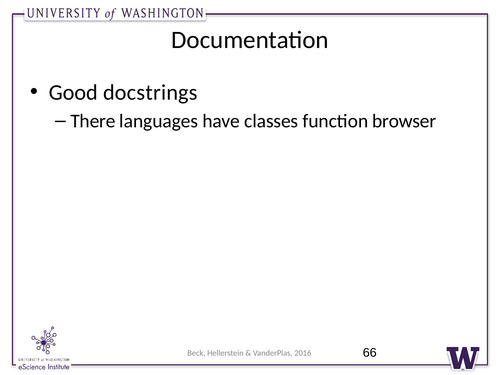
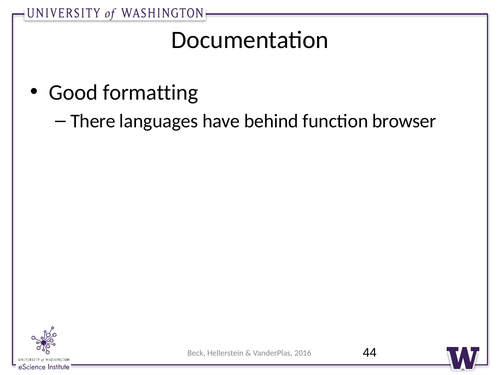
docstrings: docstrings -> formatting
classes: classes -> behind
66: 66 -> 44
